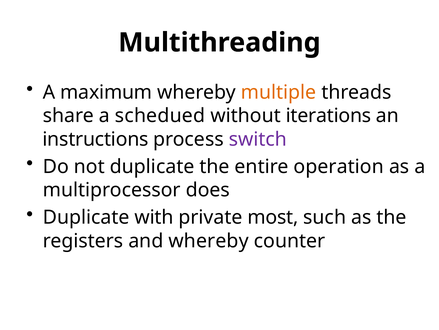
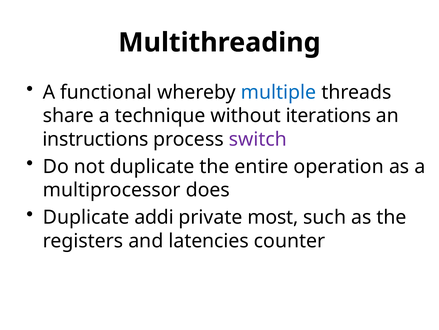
maximum: maximum -> functional
multiple colour: orange -> blue
schedued: schedued -> technique
with: with -> addi
and whereby: whereby -> latencies
